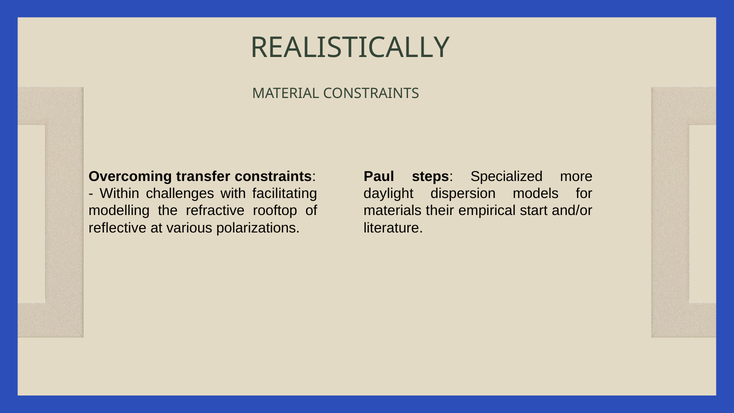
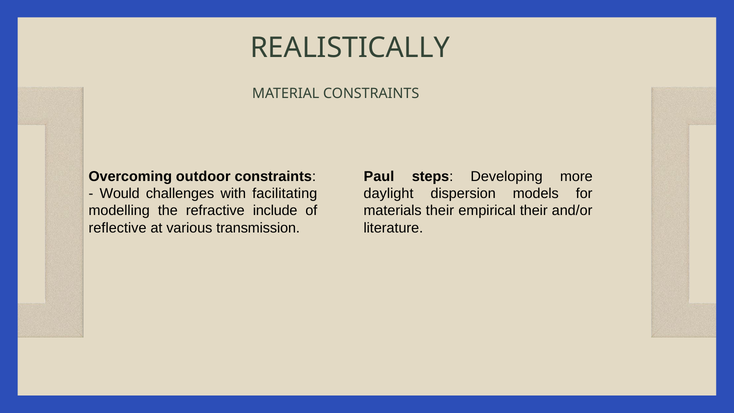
transfer: transfer -> outdoor
Specialized: Specialized -> Developing
Within: Within -> Would
rooftop: rooftop -> include
empirical start: start -> their
polarizations: polarizations -> transmission
